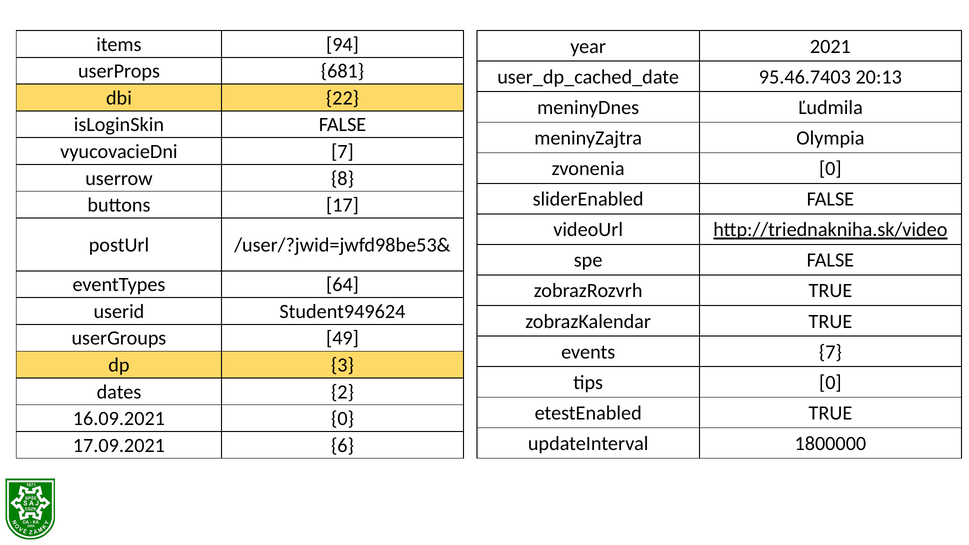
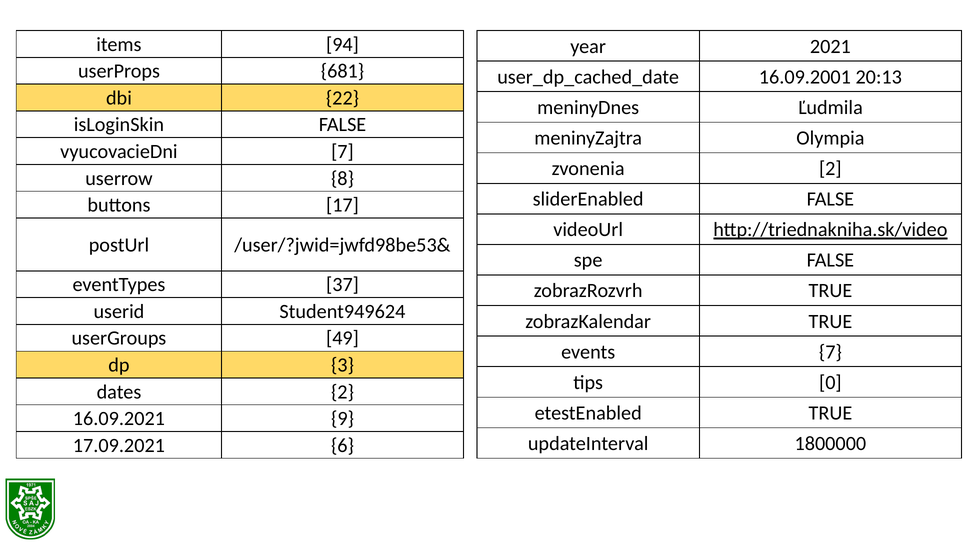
95.46.7403: 95.46.7403 -> 16.09.2001
zvonenia 0: 0 -> 2
64: 64 -> 37
16.09.2021 0: 0 -> 9
